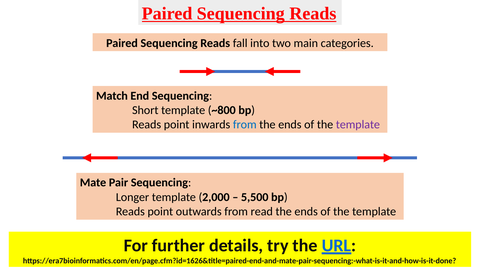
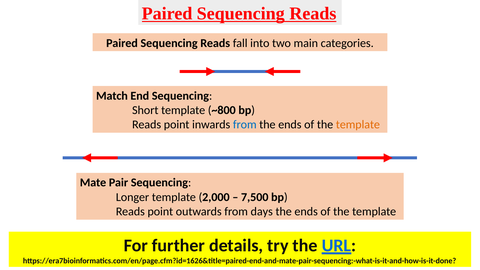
template at (358, 125) colour: purple -> orange
5,500: 5,500 -> 7,500
read: read -> days
